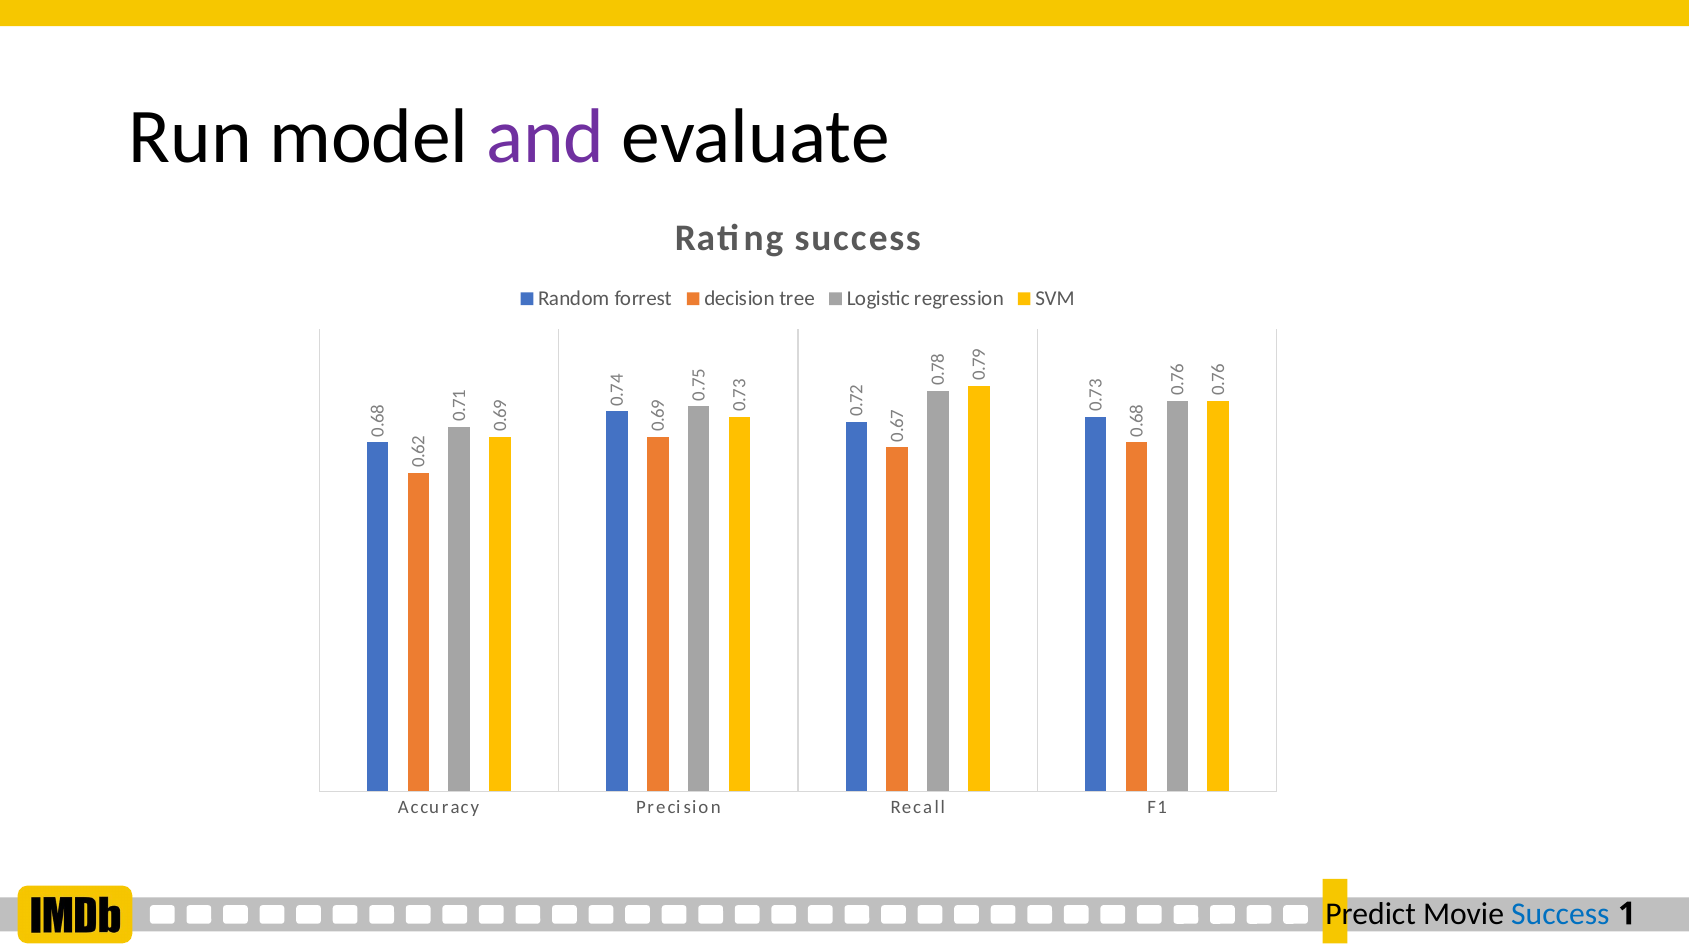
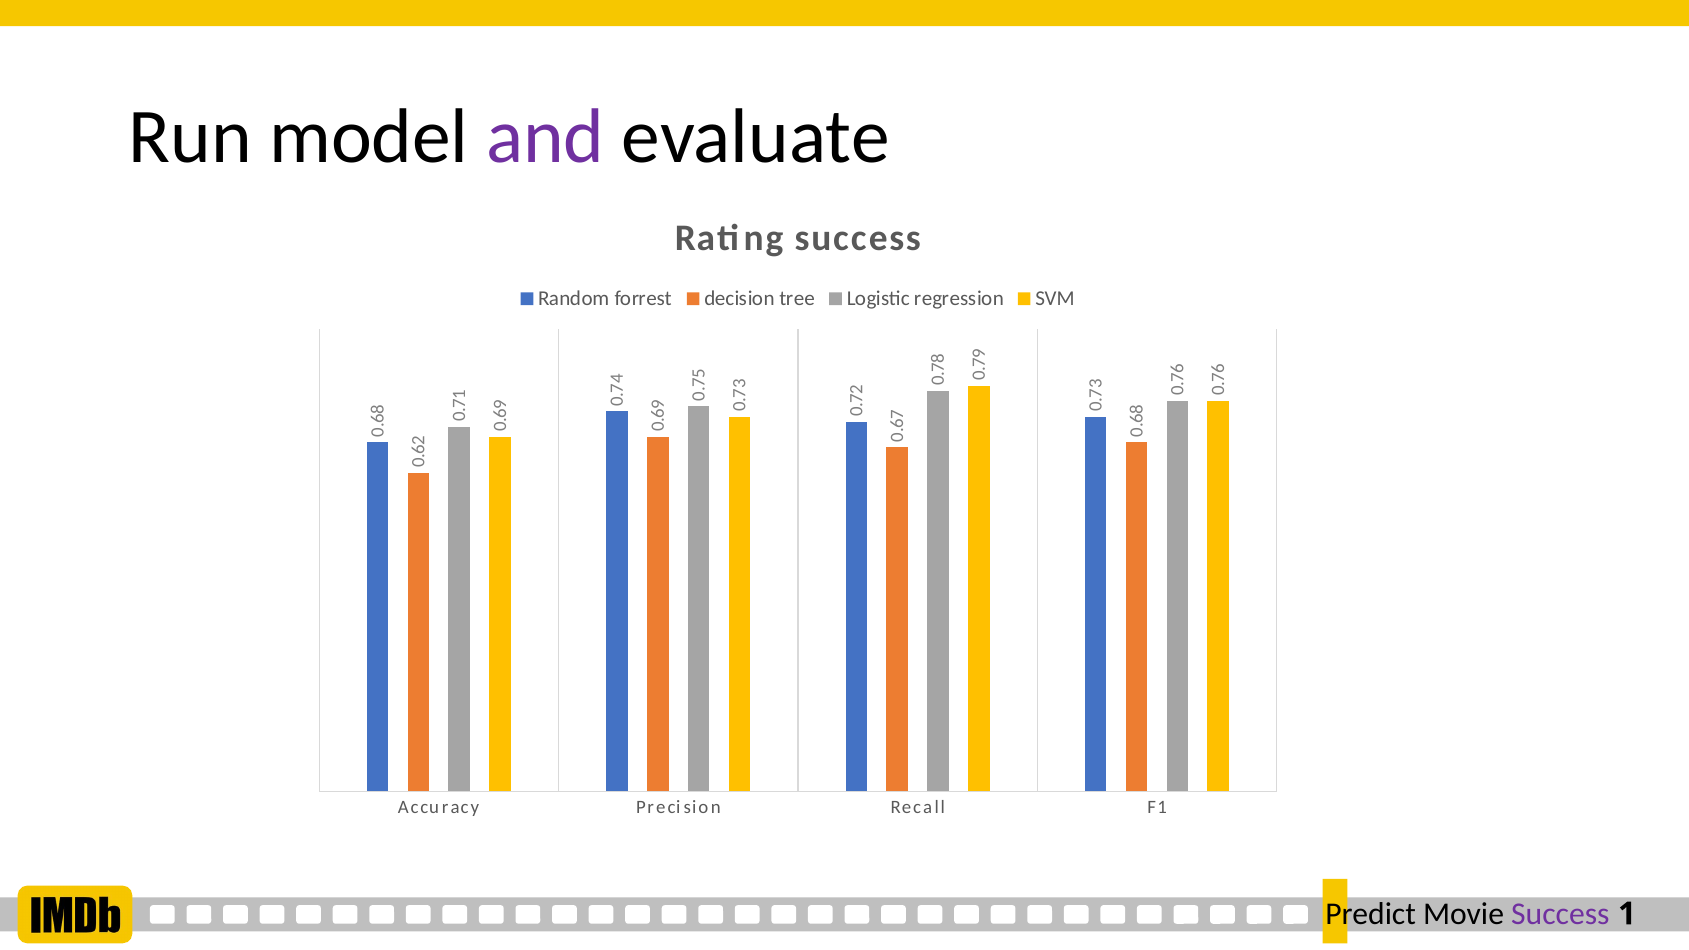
Success at (1560, 914) colour: blue -> purple
